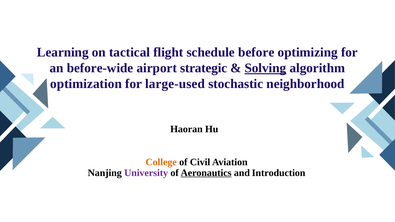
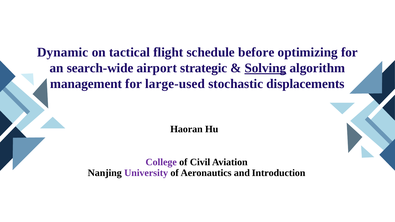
Learning: Learning -> Dynamic
before-wide: before-wide -> search-wide
optimization: optimization -> management
neighborhood: neighborhood -> displacements
College colour: orange -> purple
Aeronautics underline: present -> none
